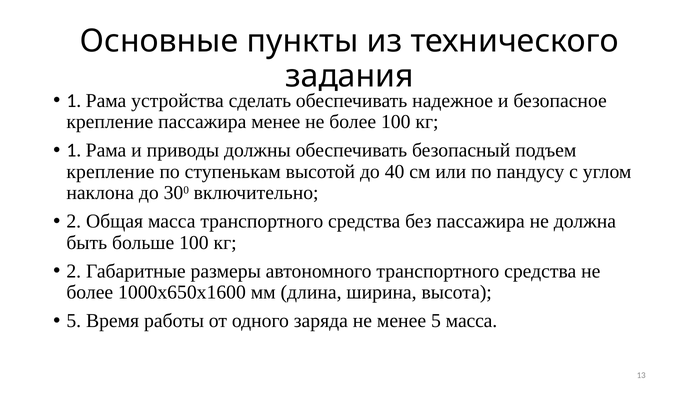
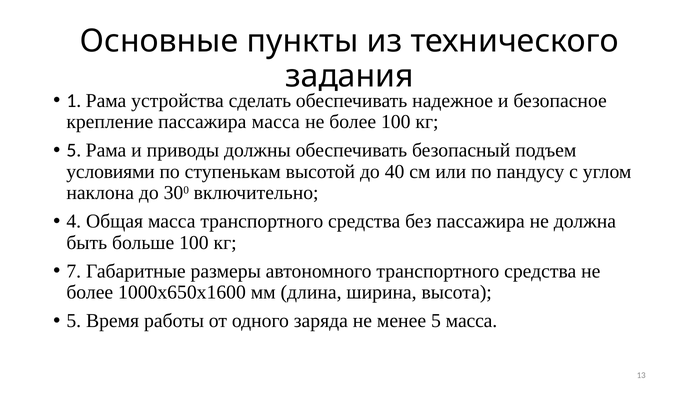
пассажира менее: менее -> масса
1 at (74, 150): 1 -> 5
крепление at (110, 172): крепление -> условиями
2 at (74, 222): 2 -> 4
2 at (74, 271): 2 -> 7
